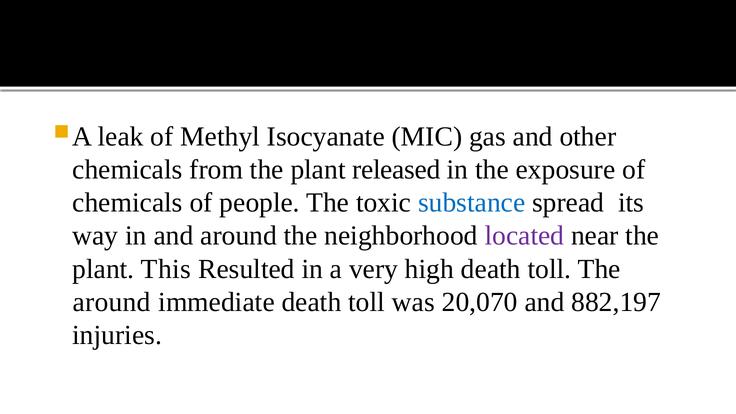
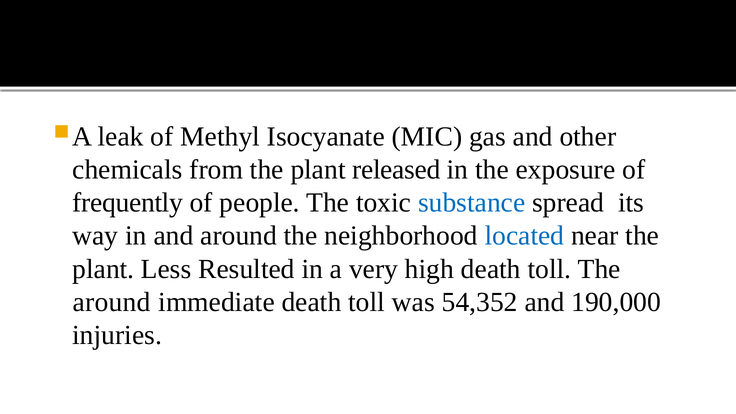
chemicals at (128, 203): chemicals -> frequently
located colour: purple -> blue
This: This -> Less
20,070: 20,070 -> 54,352
882,197: 882,197 -> 190,000
